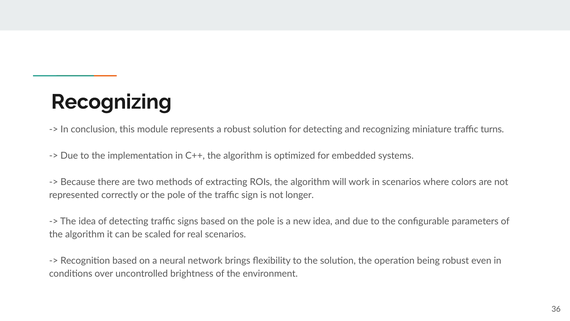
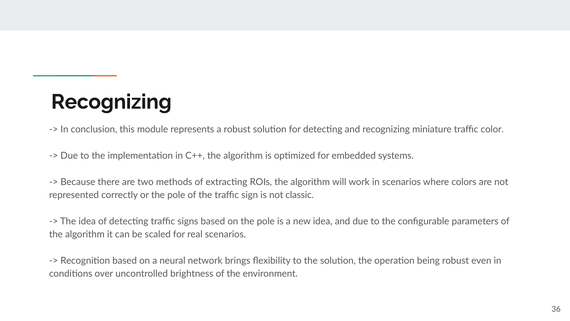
turns: turns -> color
longer: longer -> classic
